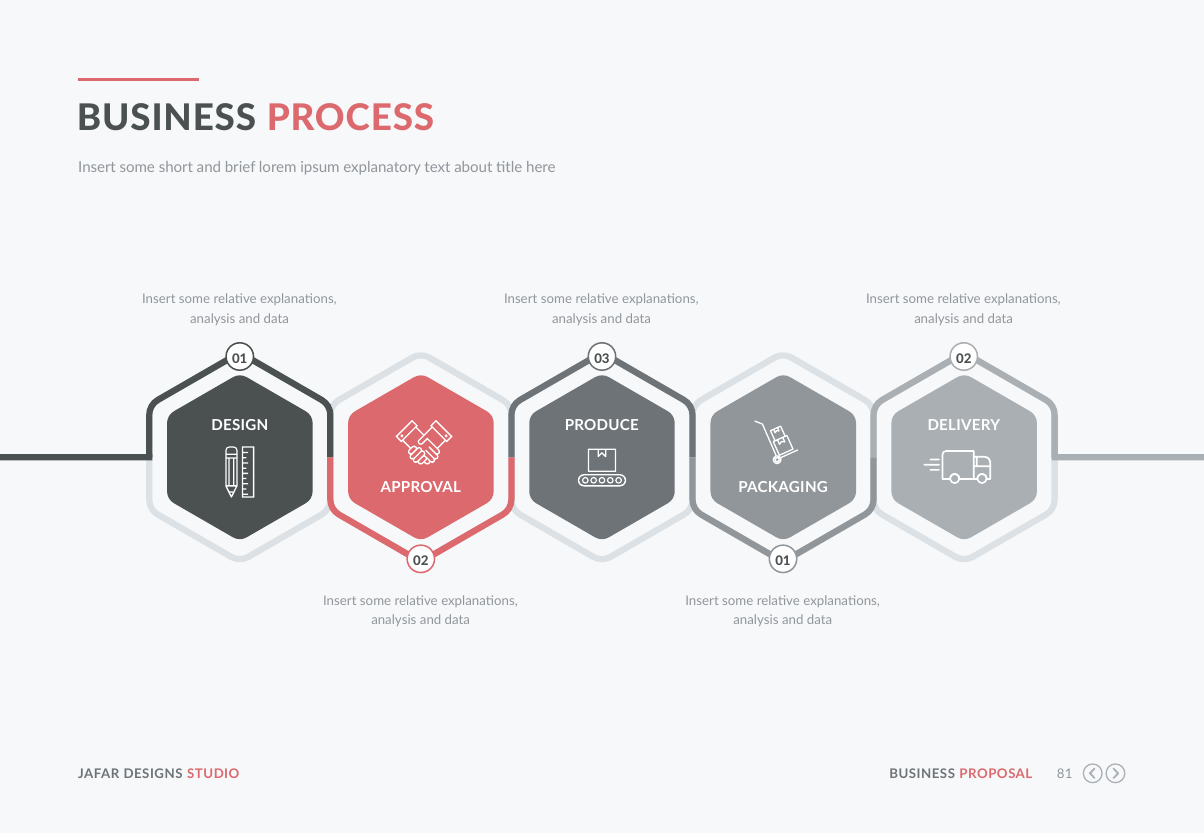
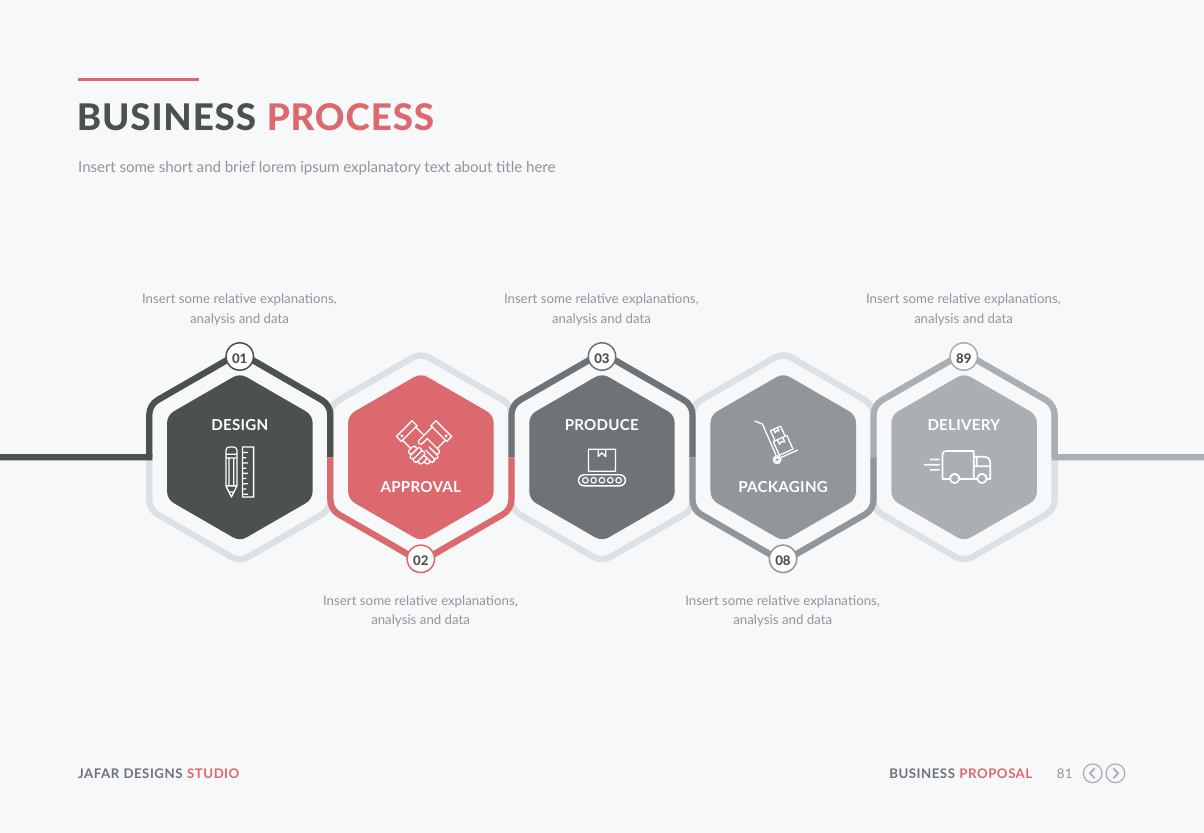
03 02: 02 -> 89
02 01: 01 -> 08
